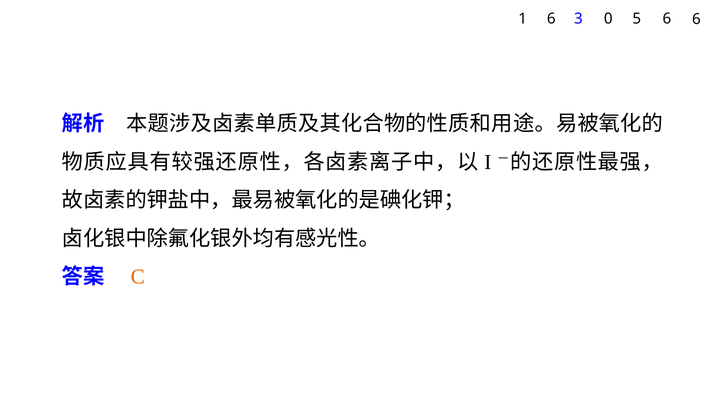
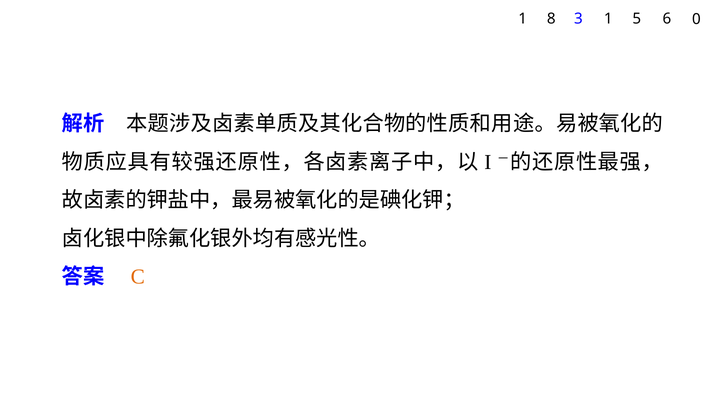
1 6: 6 -> 8
3 0: 0 -> 1
6 6: 6 -> 0
